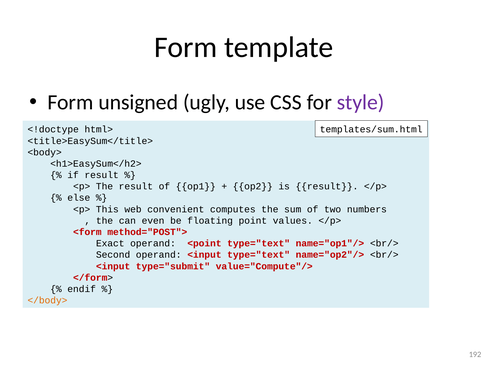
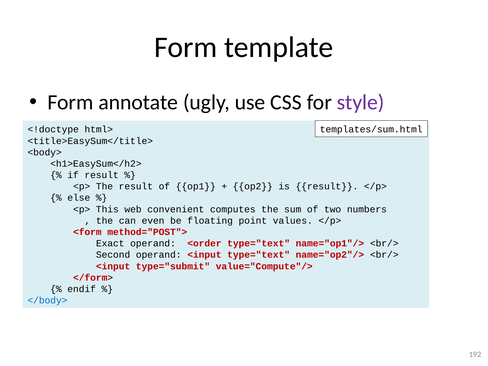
unsigned: unsigned -> annotate
<point: <point -> <order
</body> colour: orange -> blue
